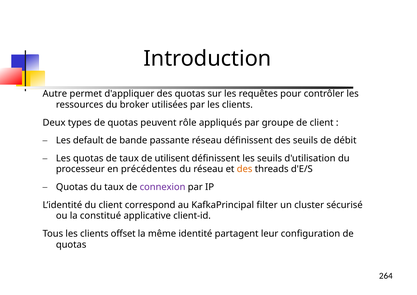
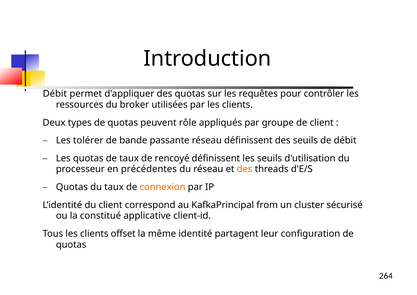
Autre at (55, 94): Autre -> Débit
default: default -> tolérer
utilisent: utilisent -> rencoyé
connexion colour: purple -> orange
filter: filter -> from
